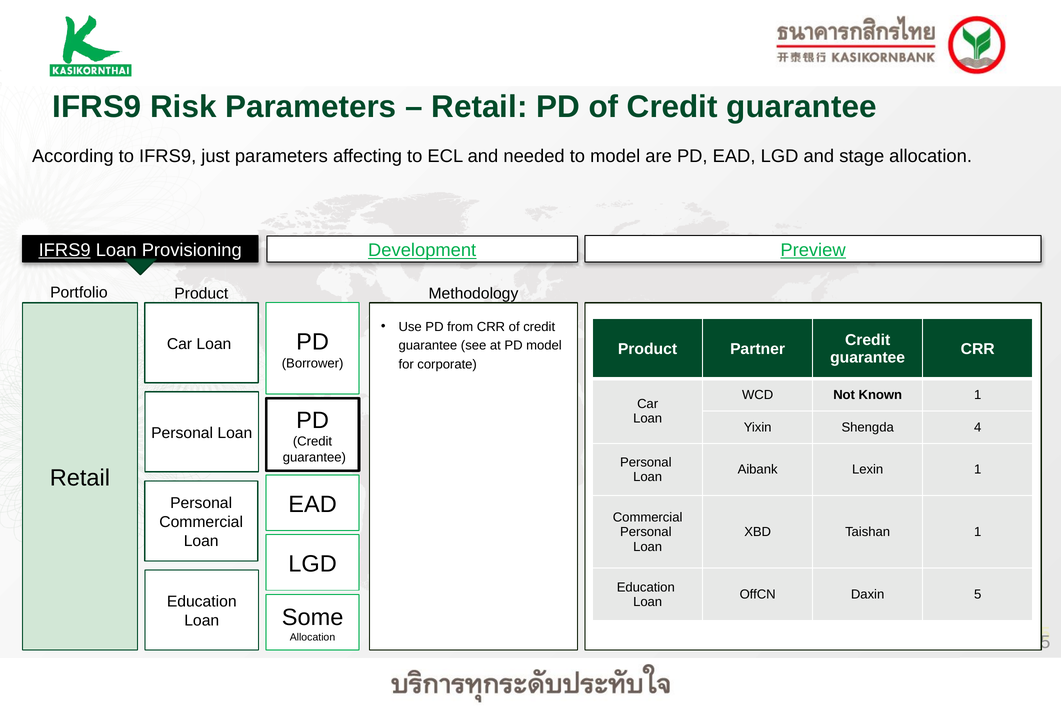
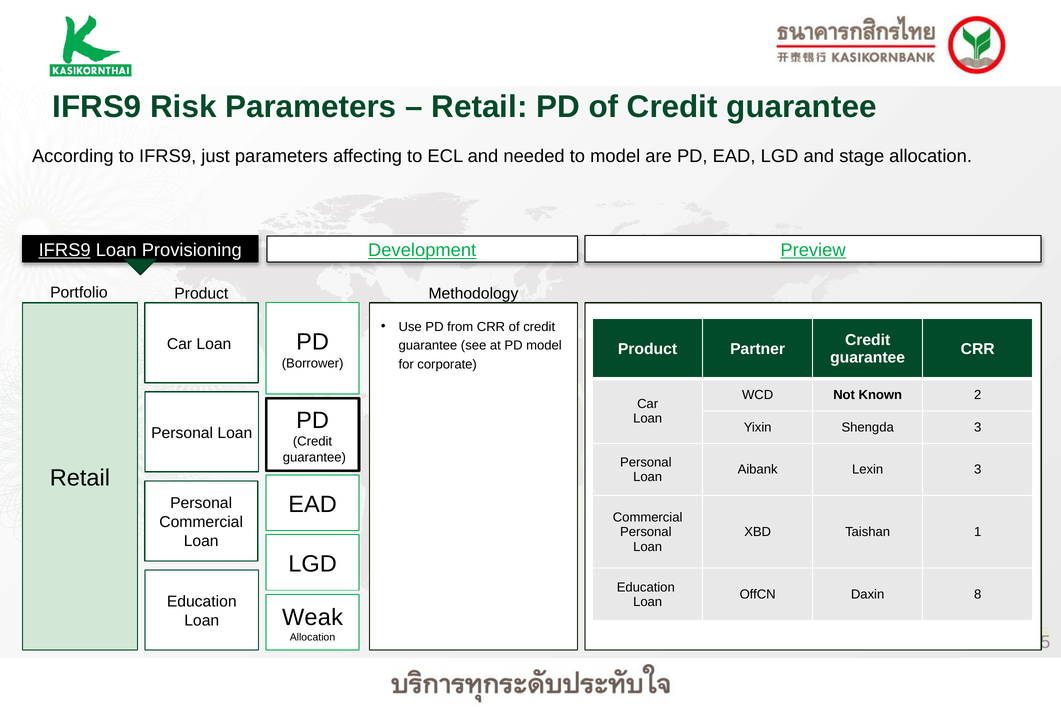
Known 1: 1 -> 2
Shengda 4: 4 -> 3
Lexin 1: 1 -> 3
5: 5 -> 8
Some: Some -> Weak
